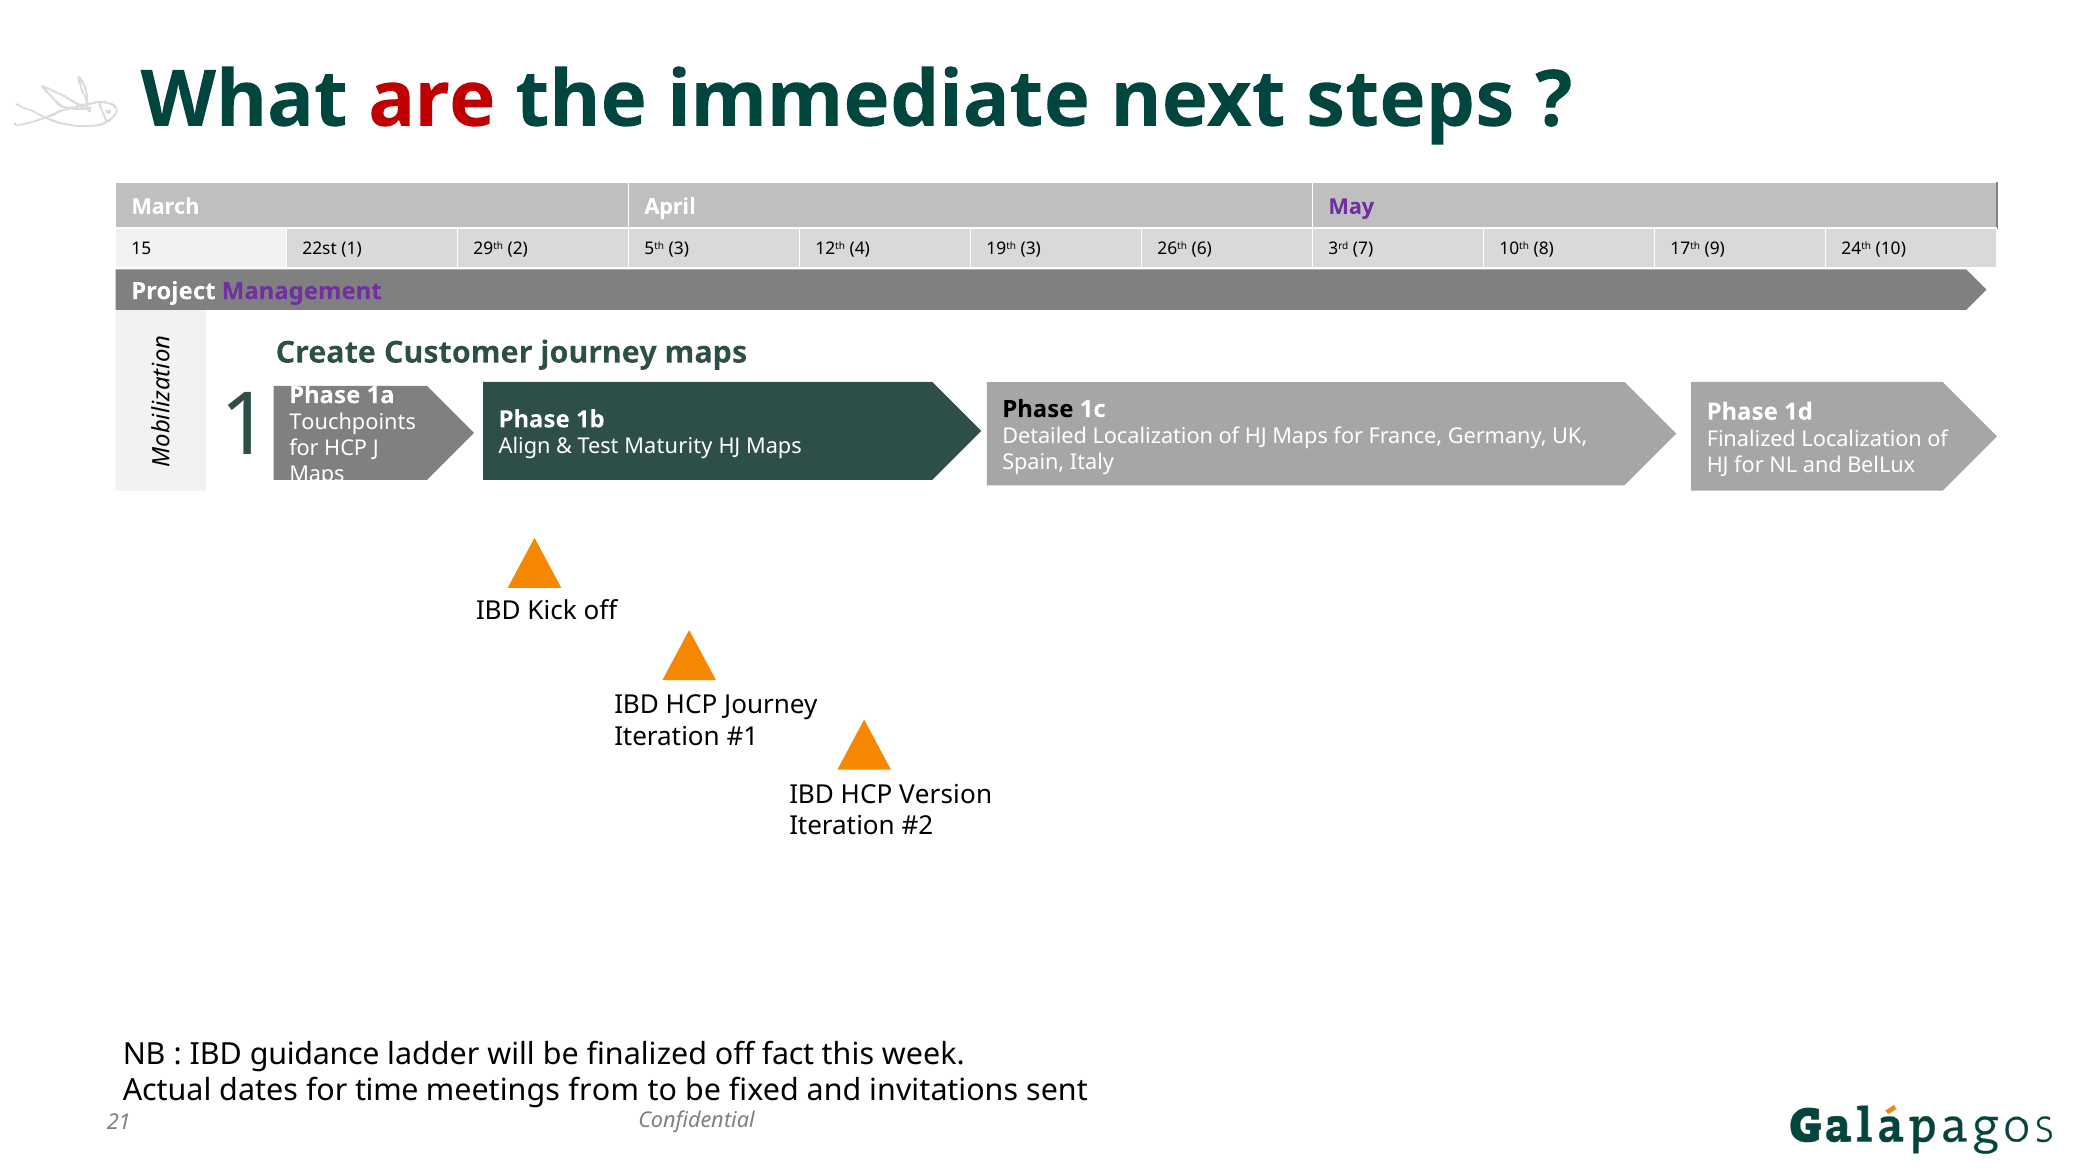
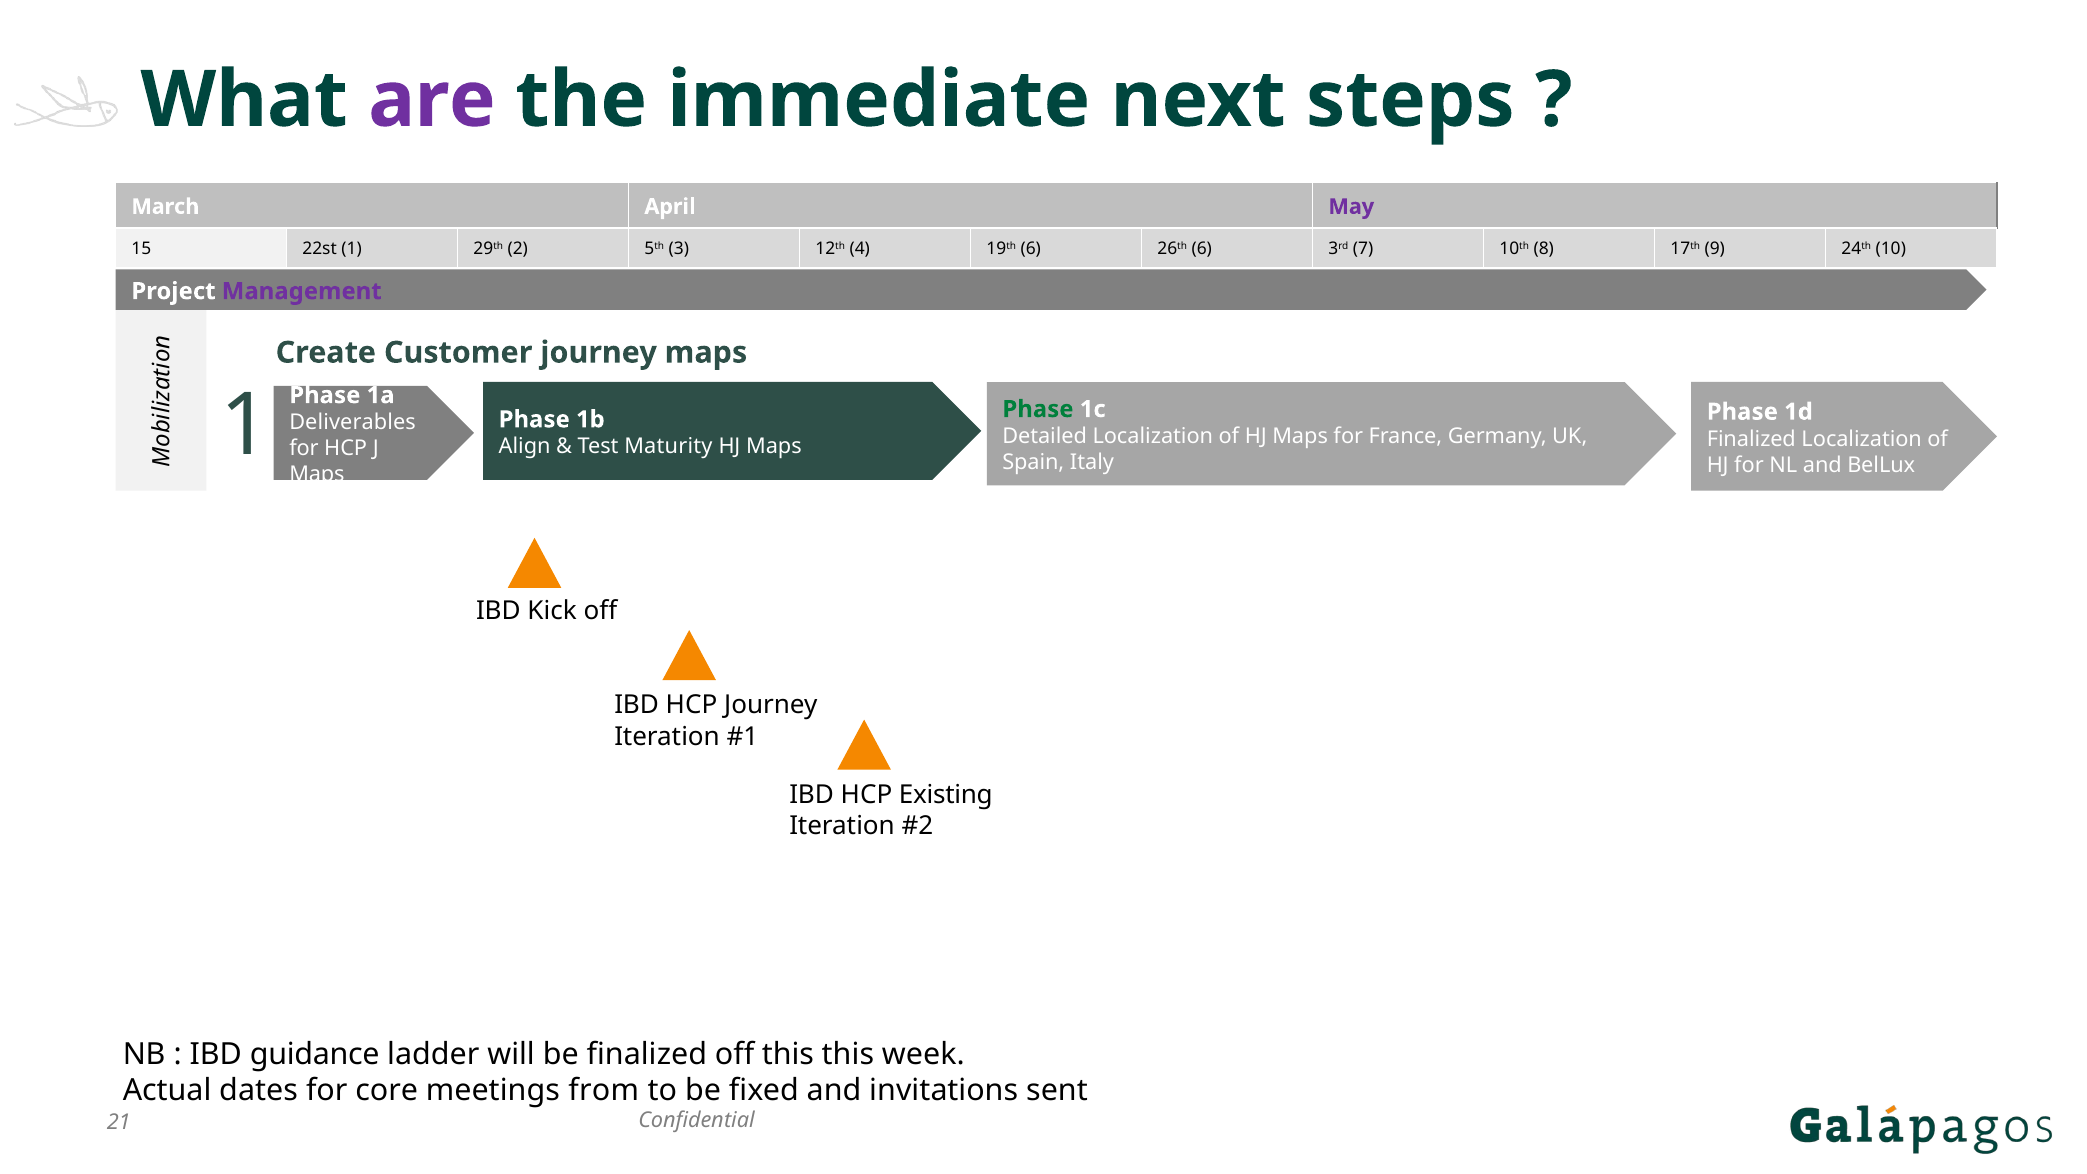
are colour: red -> purple
19th 3: 3 -> 6
Phase at (1038, 409) colour: black -> green
Touchpoints: Touchpoints -> Deliverables
Version: Version -> Existing
off fact: fact -> this
time: time -> core
